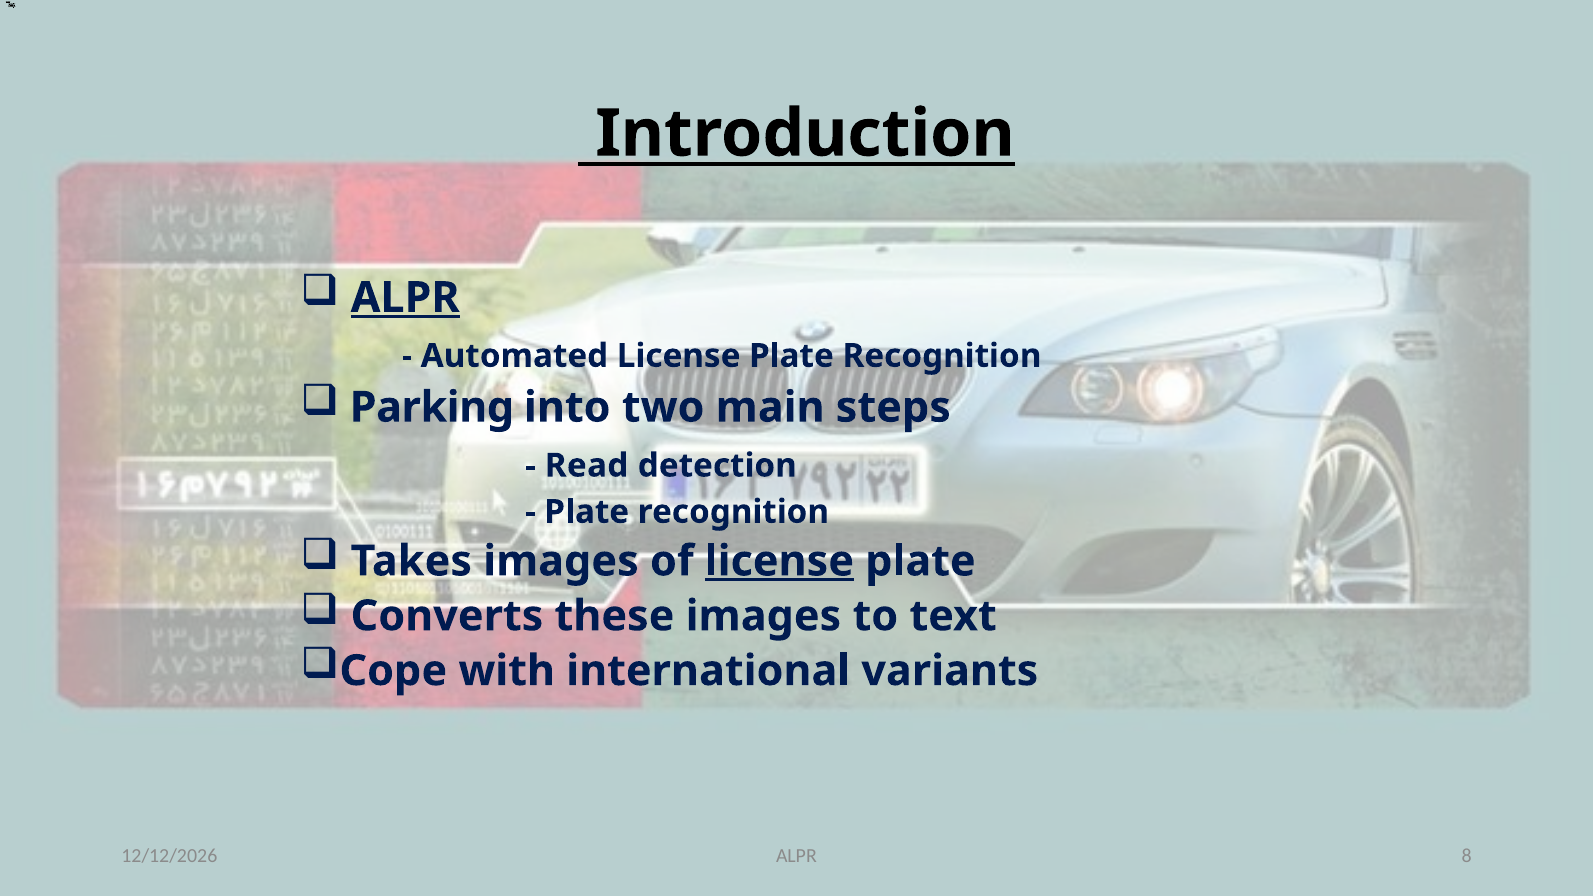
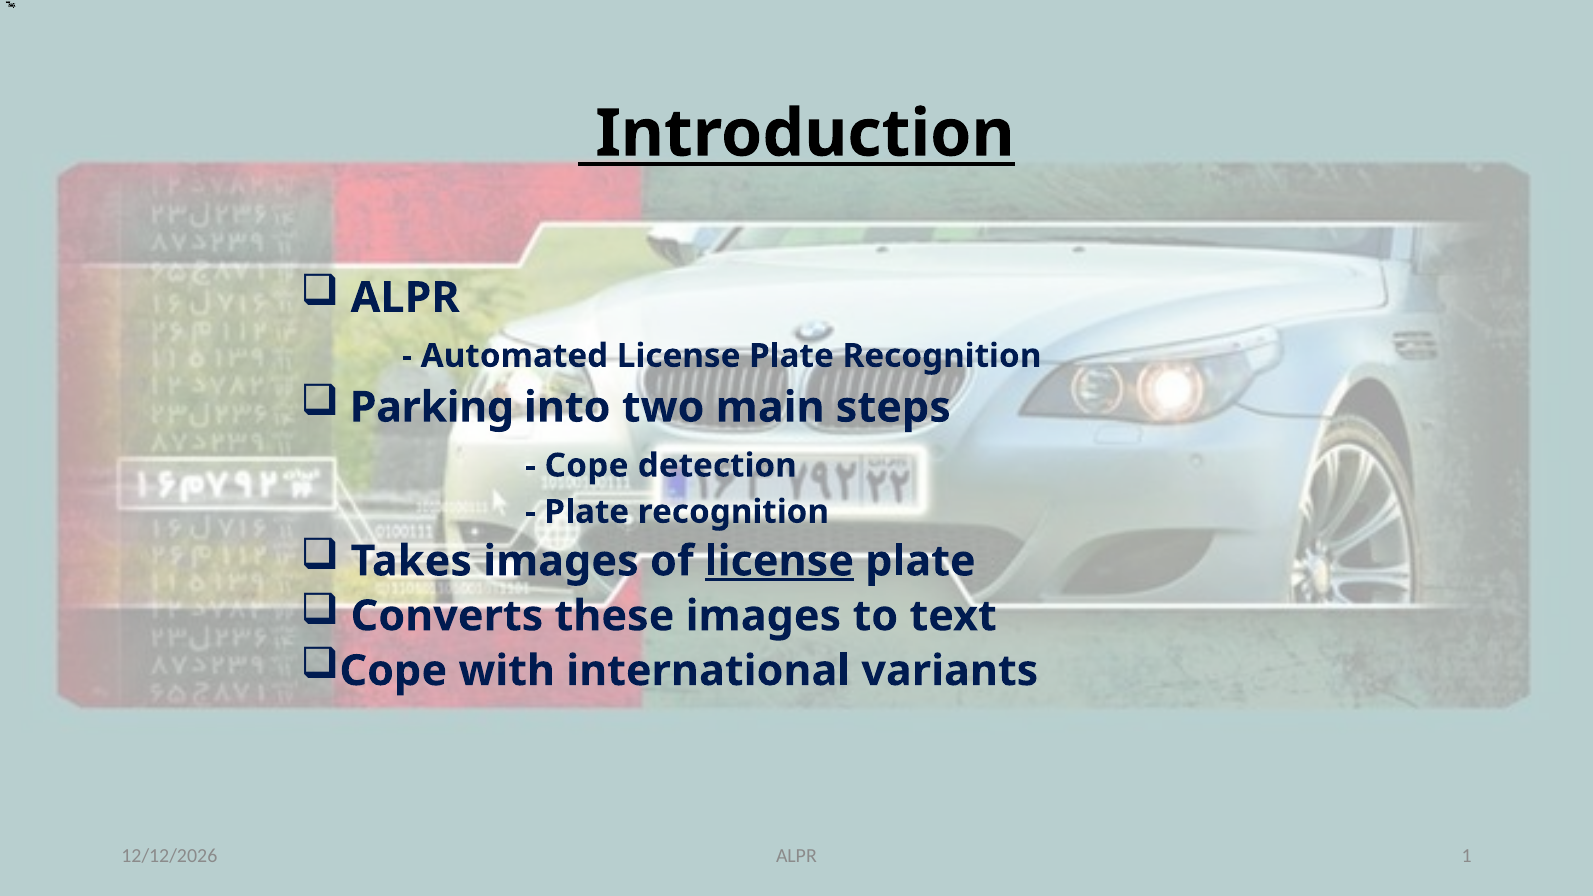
ALPR at (405, 298) underline: present -> none
Read at (587, 466): Read -> Cope
8: 8 -> 1
